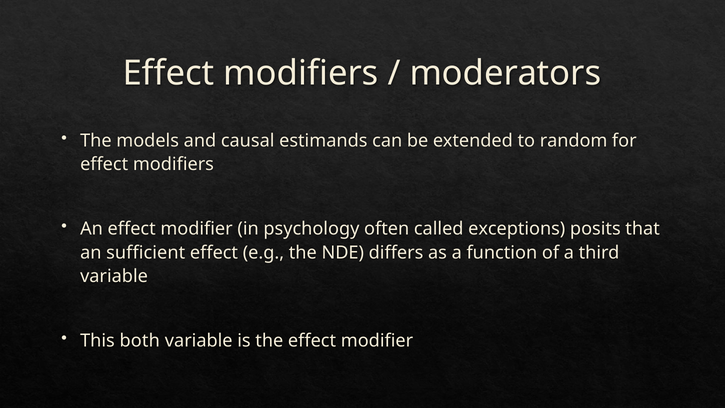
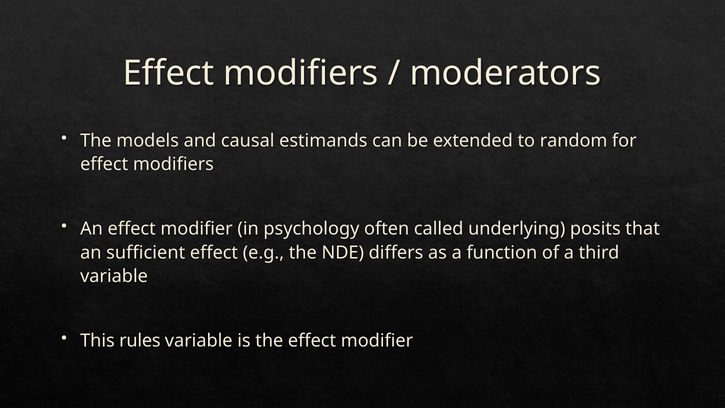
exceptions: exceptions -> underlying
both: both -> rules
